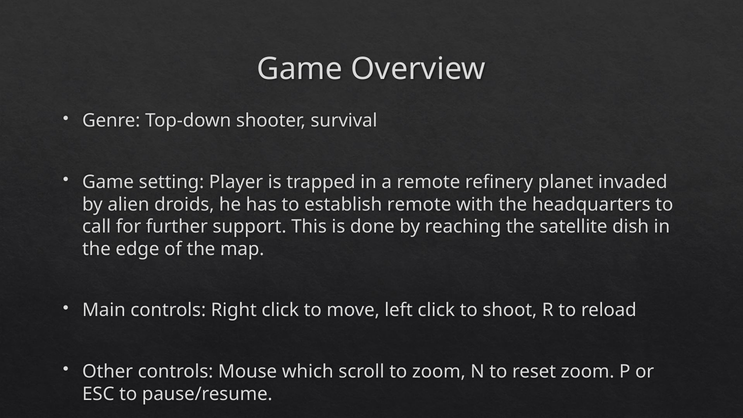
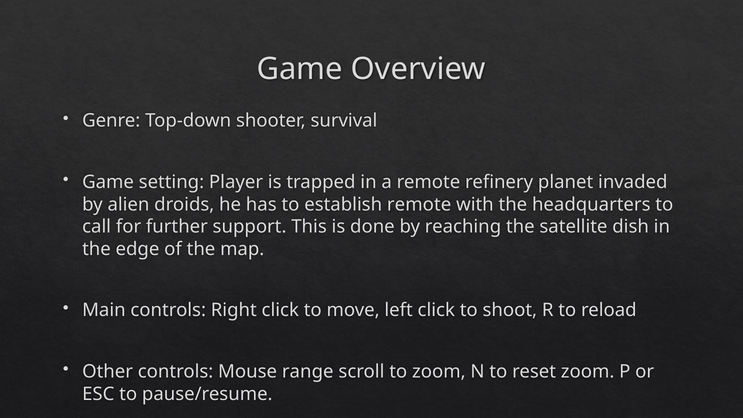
which: which -> range
